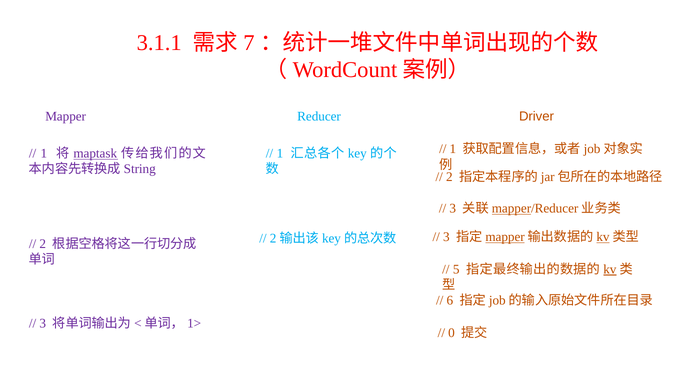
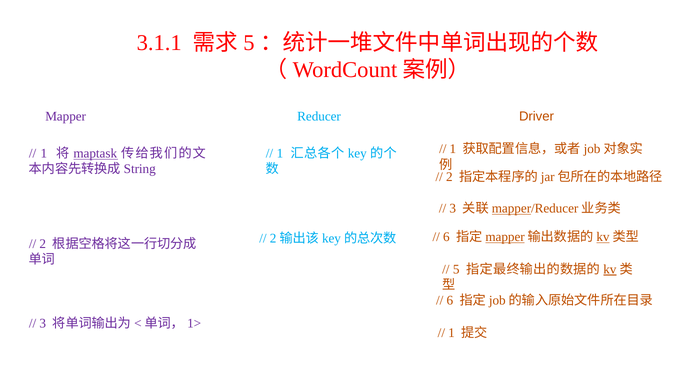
7 at (249, 43): 7 -> 5
3 at (446, 237): 3 -> 6
0 at (452, 333): 0 -> 1
